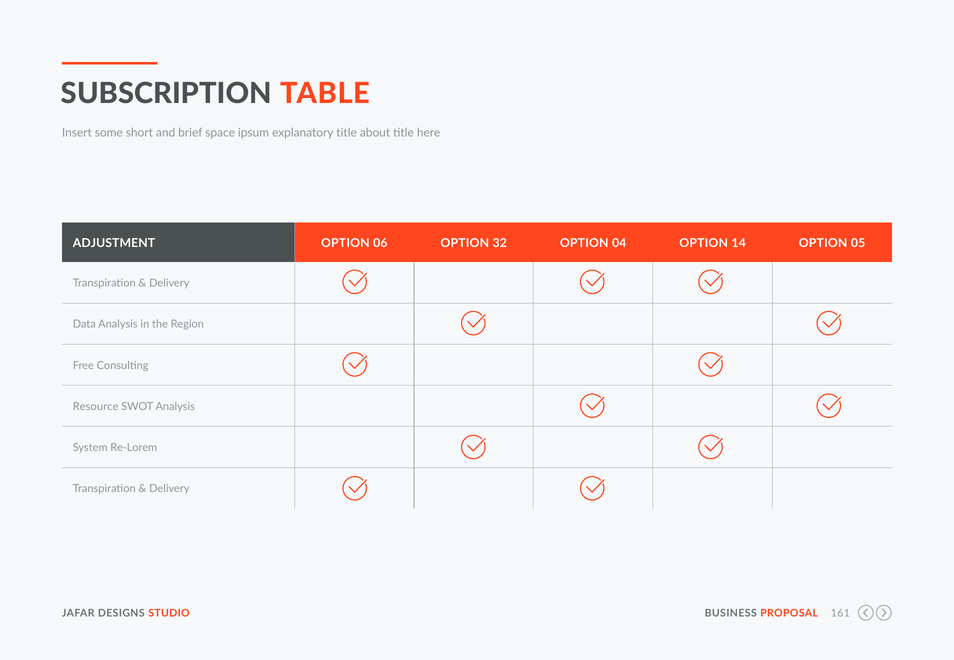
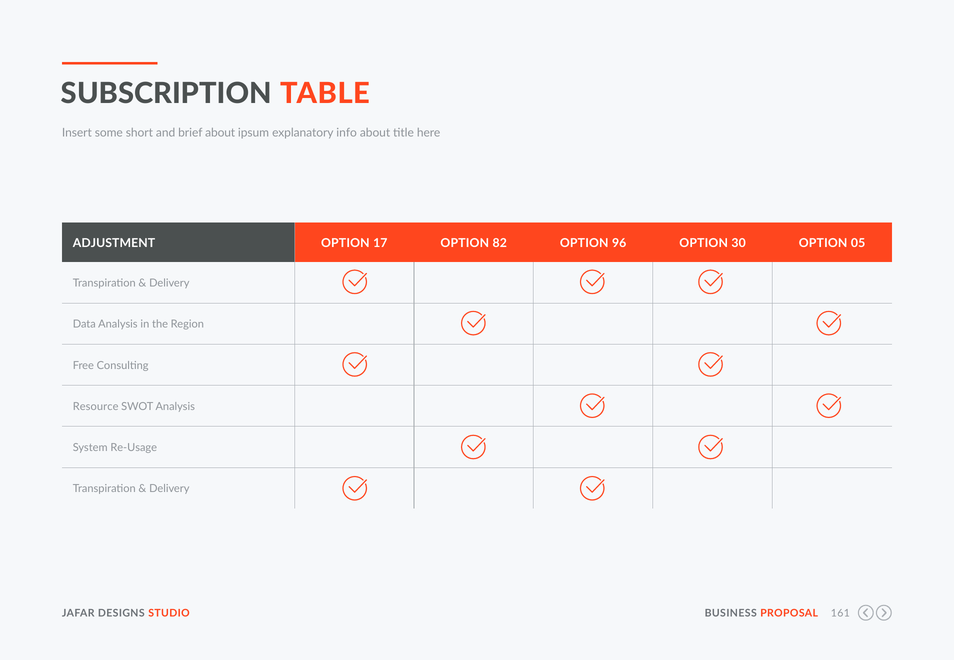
brief space: space -> about
explanatory title: title -> info
06: 06 -> 17
32: 32 -> 82
04: 04 -> 96
14: 14 -> 30
Re-Lorem: Re-Lorem -> Re-Usage
